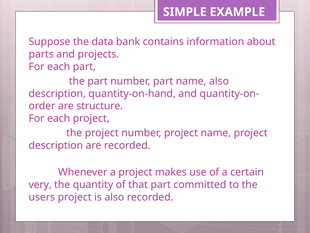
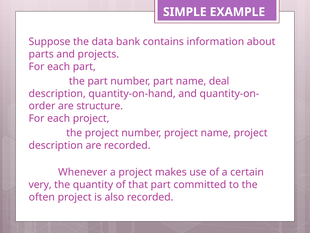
name also: also -> deal
users: users -> often
